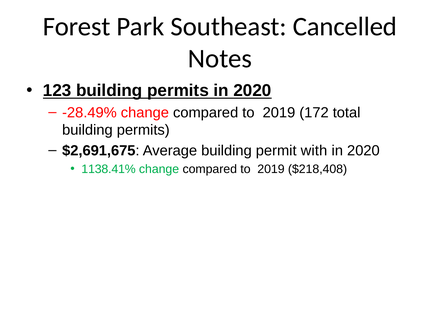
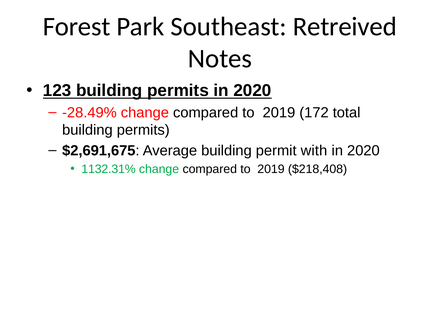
Cancelled: Cancelled -> Retreived
1138.41%: 1138.41% -> 1132.31%
